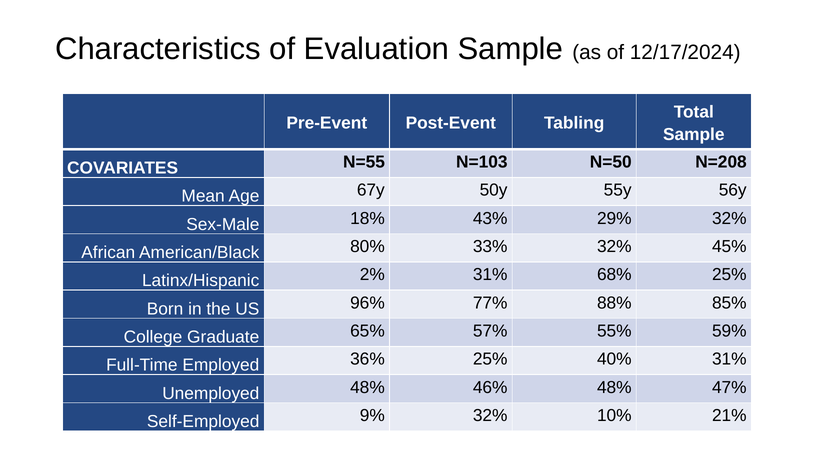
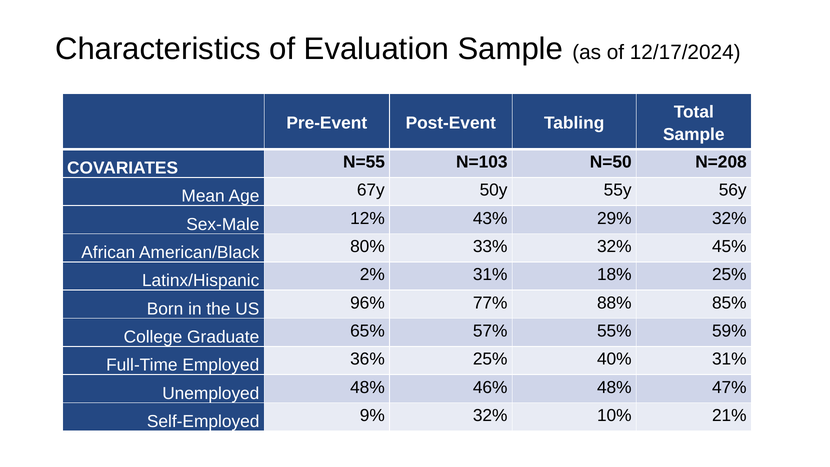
18%: 18% -> 12%
68%: 68% -> 18%
